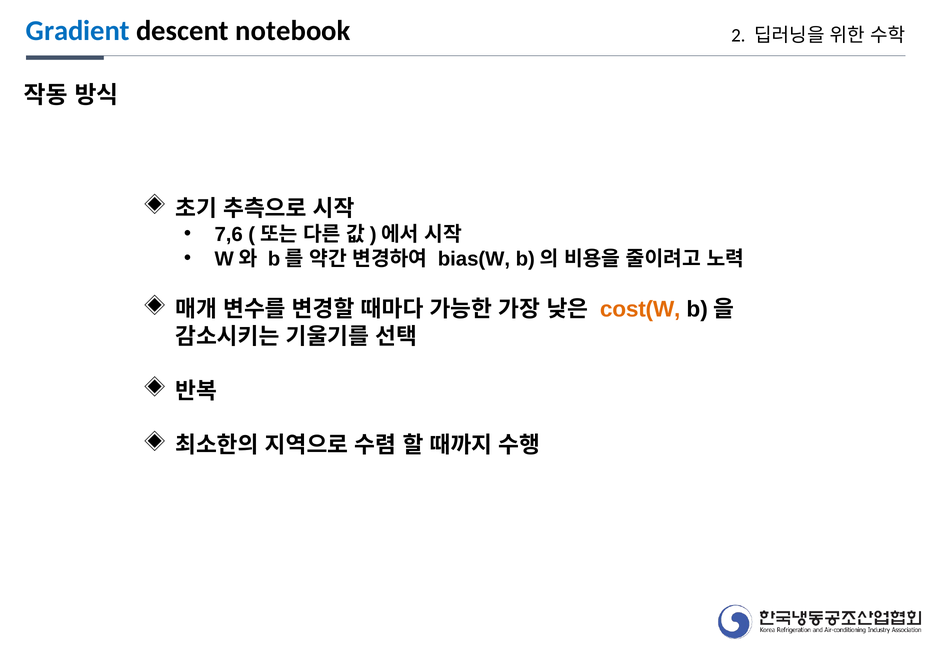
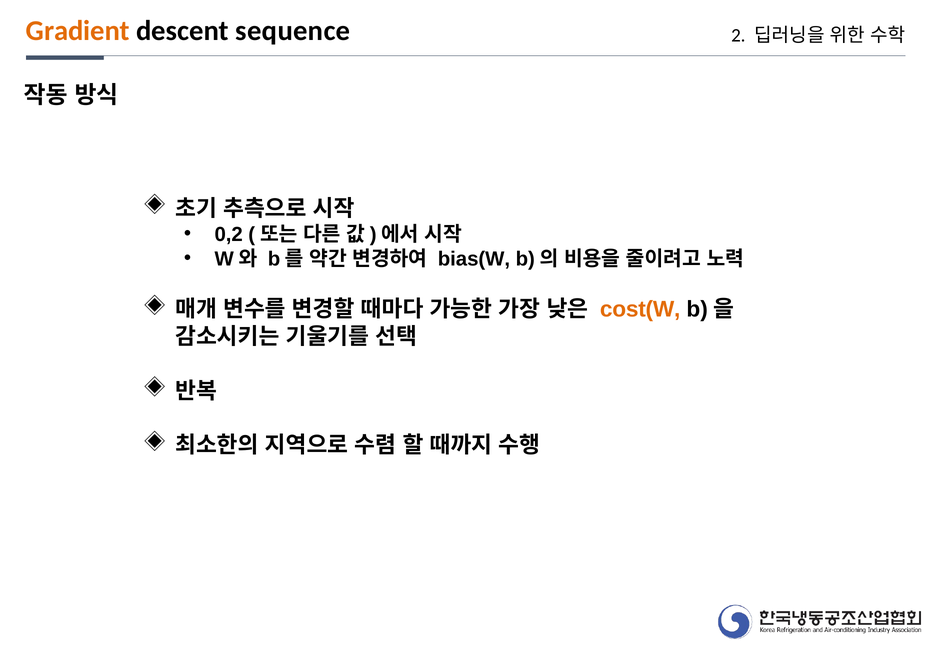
Gradient colour: blue -> orange
notebook: notebook -> sequence
7,6: 7,6 -> 0,2
